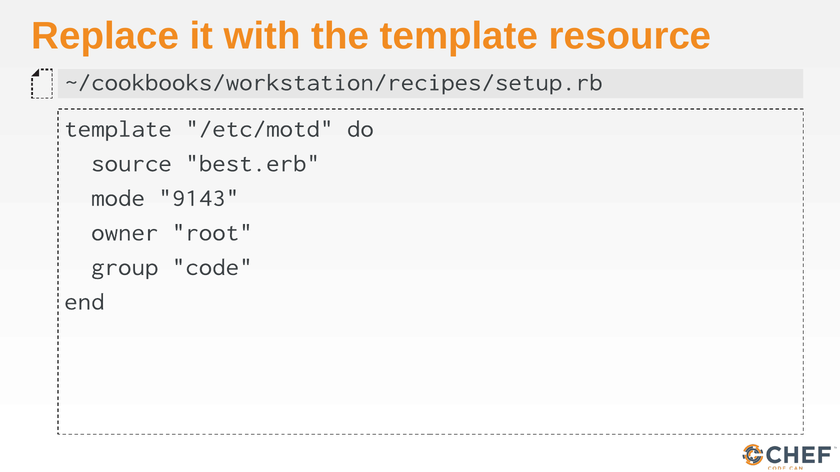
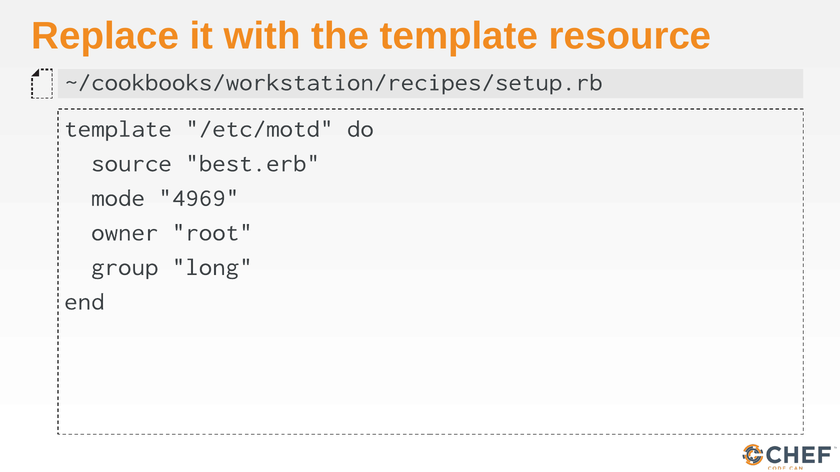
9143: 9143 -> 4969
code: code -> long
